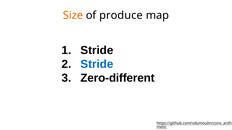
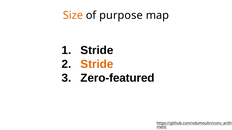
produce: produce -> purpose
Stride at (97, 64) colour: blue -> orange
Zero-different: Zero-different -> Zero-featured
